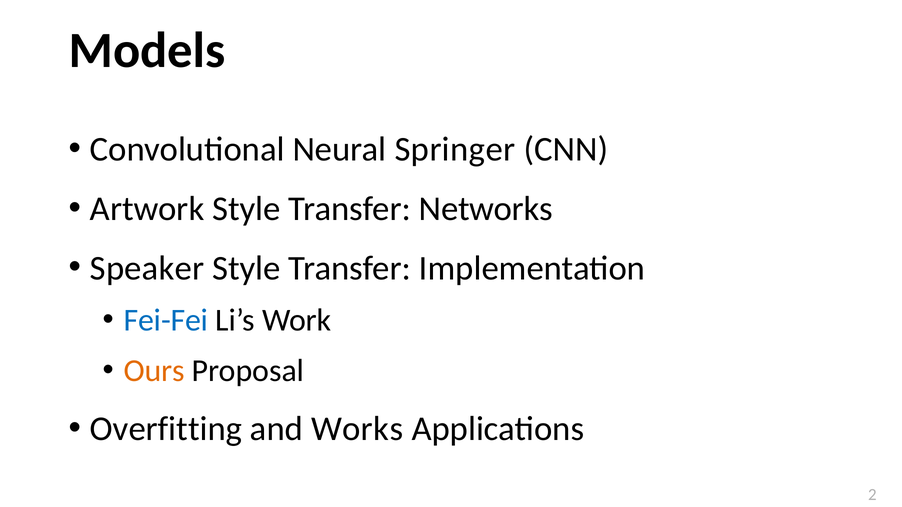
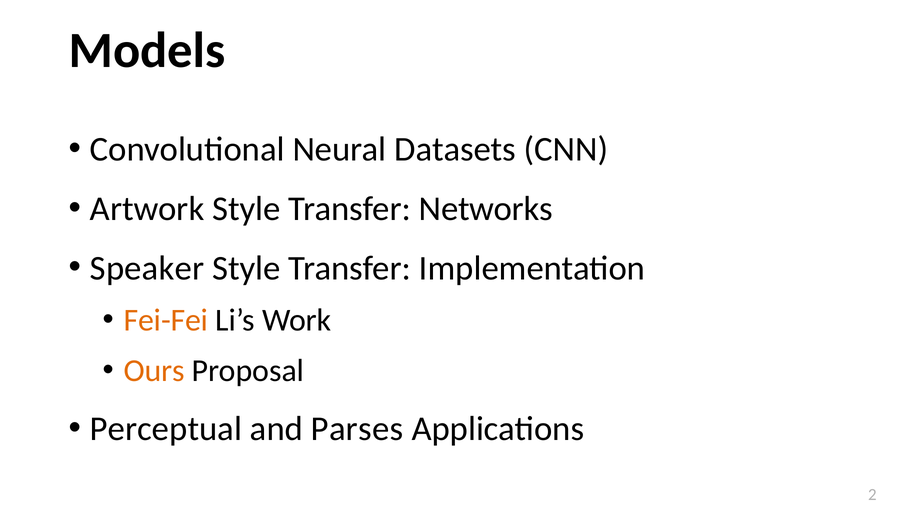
Springer: Springer -> Datasets
Fei-Fei colour: blue -> orange
Overfitting: Overfitting -> Perceptual
Works: Works -> Parses
